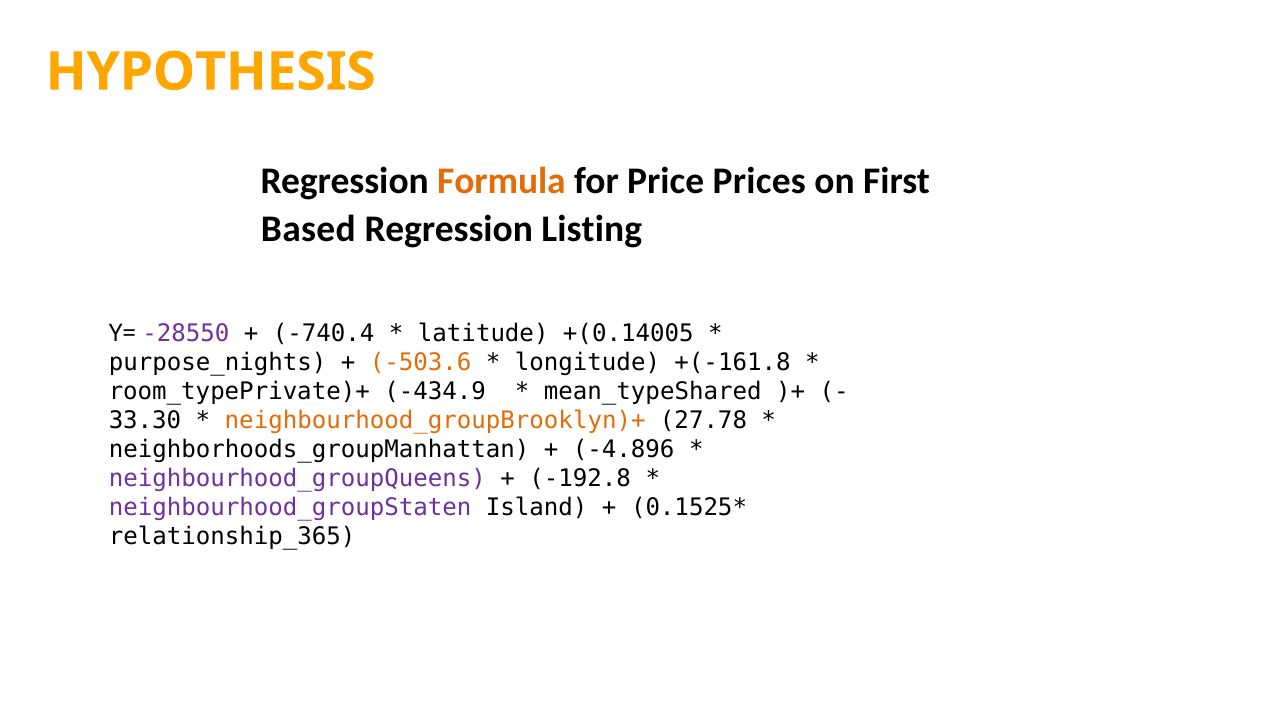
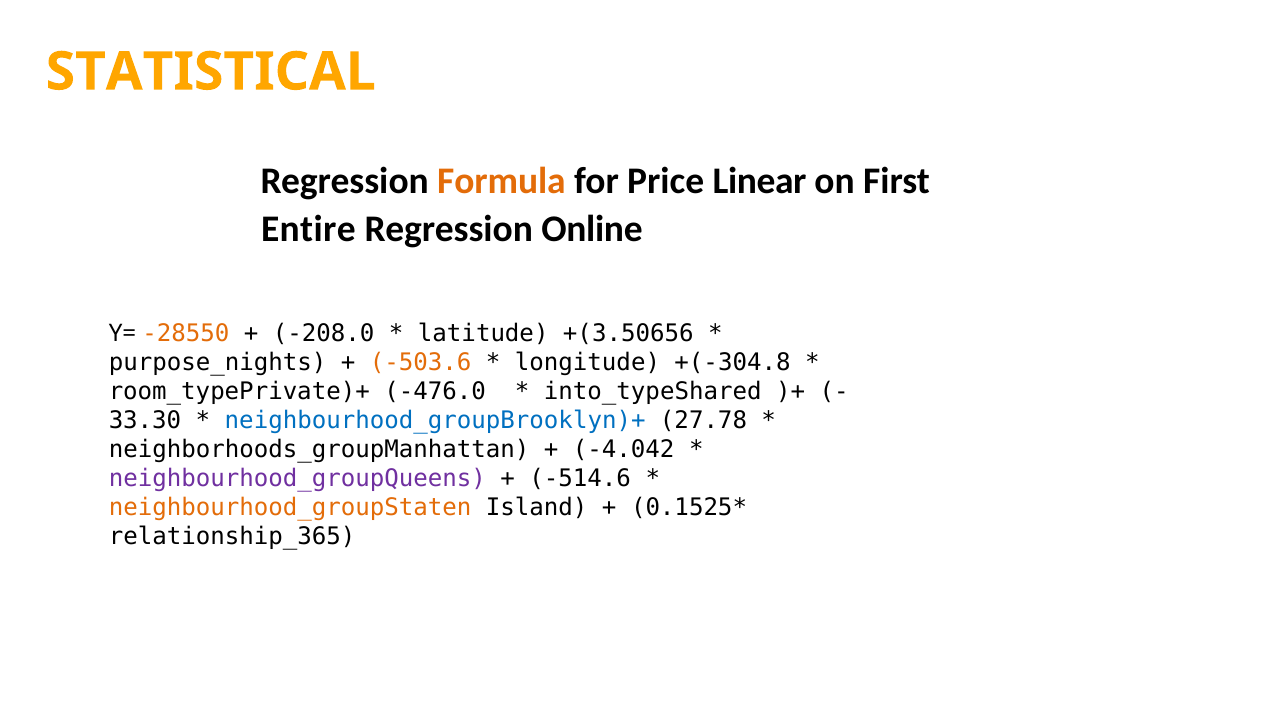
HYPOTHESIS: HYPOTHESIS -> STATISTICAL
Prices: Prices -> Linear
Based: Based -> Entire
Listing: Listing -> Online
-28550 colour: purple -> orange
-740.4: -740.4 -> -208.0
+(0.14005: +(0.14005 -> +(3.50656
+(-161.8: +(-161.8 -> +(-304.8
-434.9: -434.9 -> -476.0
mean_typeShared: mean_typeShared -> into_typeShared
neighbourhood_groupBrooklyn)+ colour: orange -> blue
-4.896: -4.896 -> -4.042
-192.8: -192.8 -> -514.6
neighbourhood_groupStaten colour: purple -> orange
